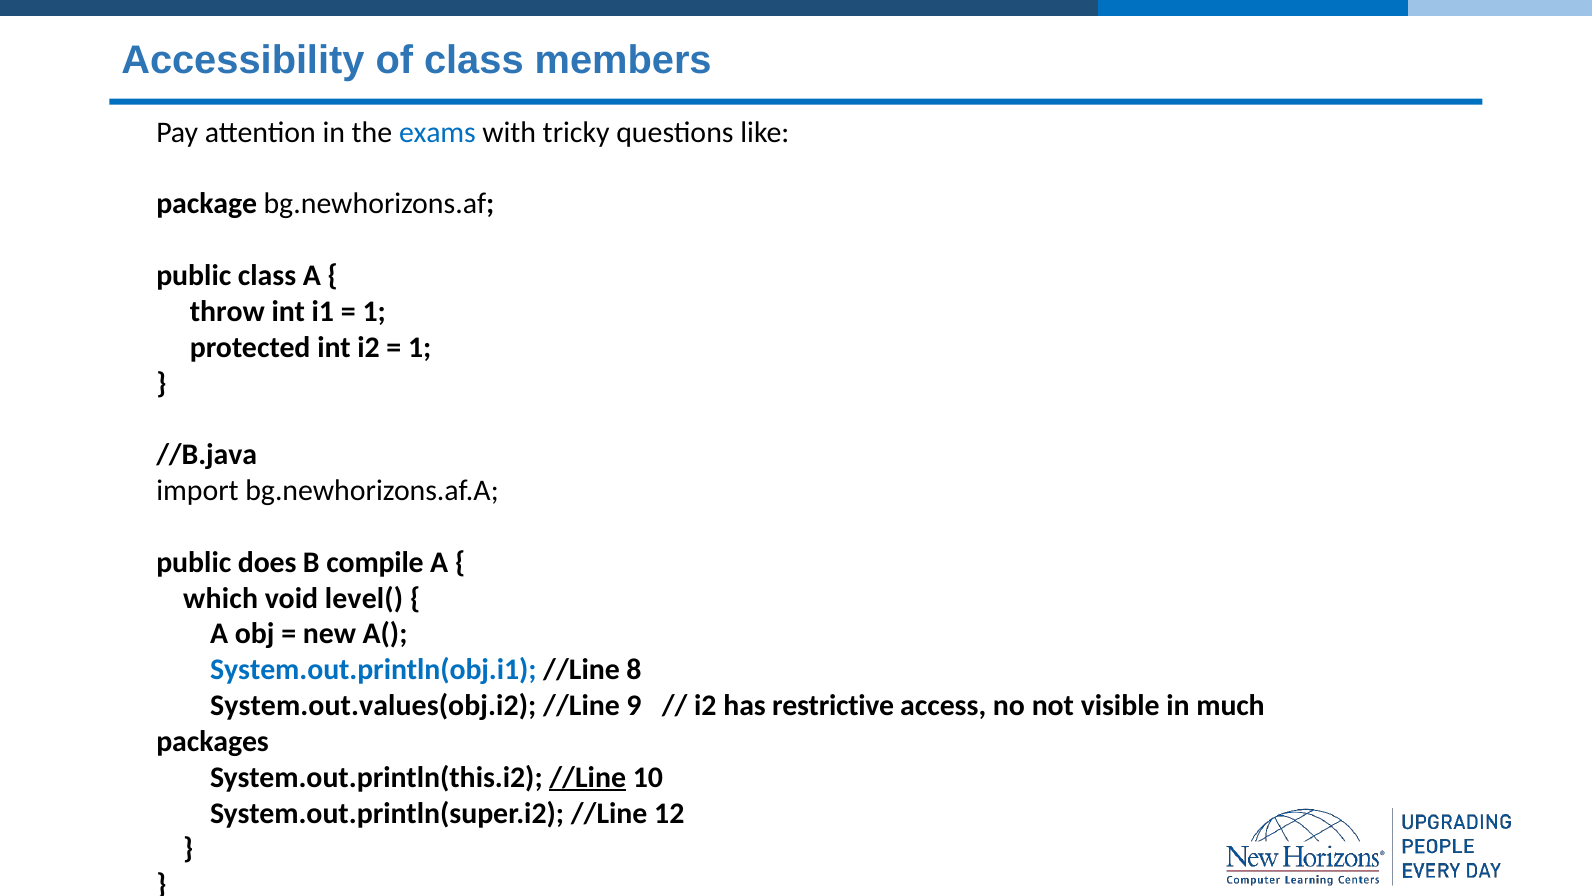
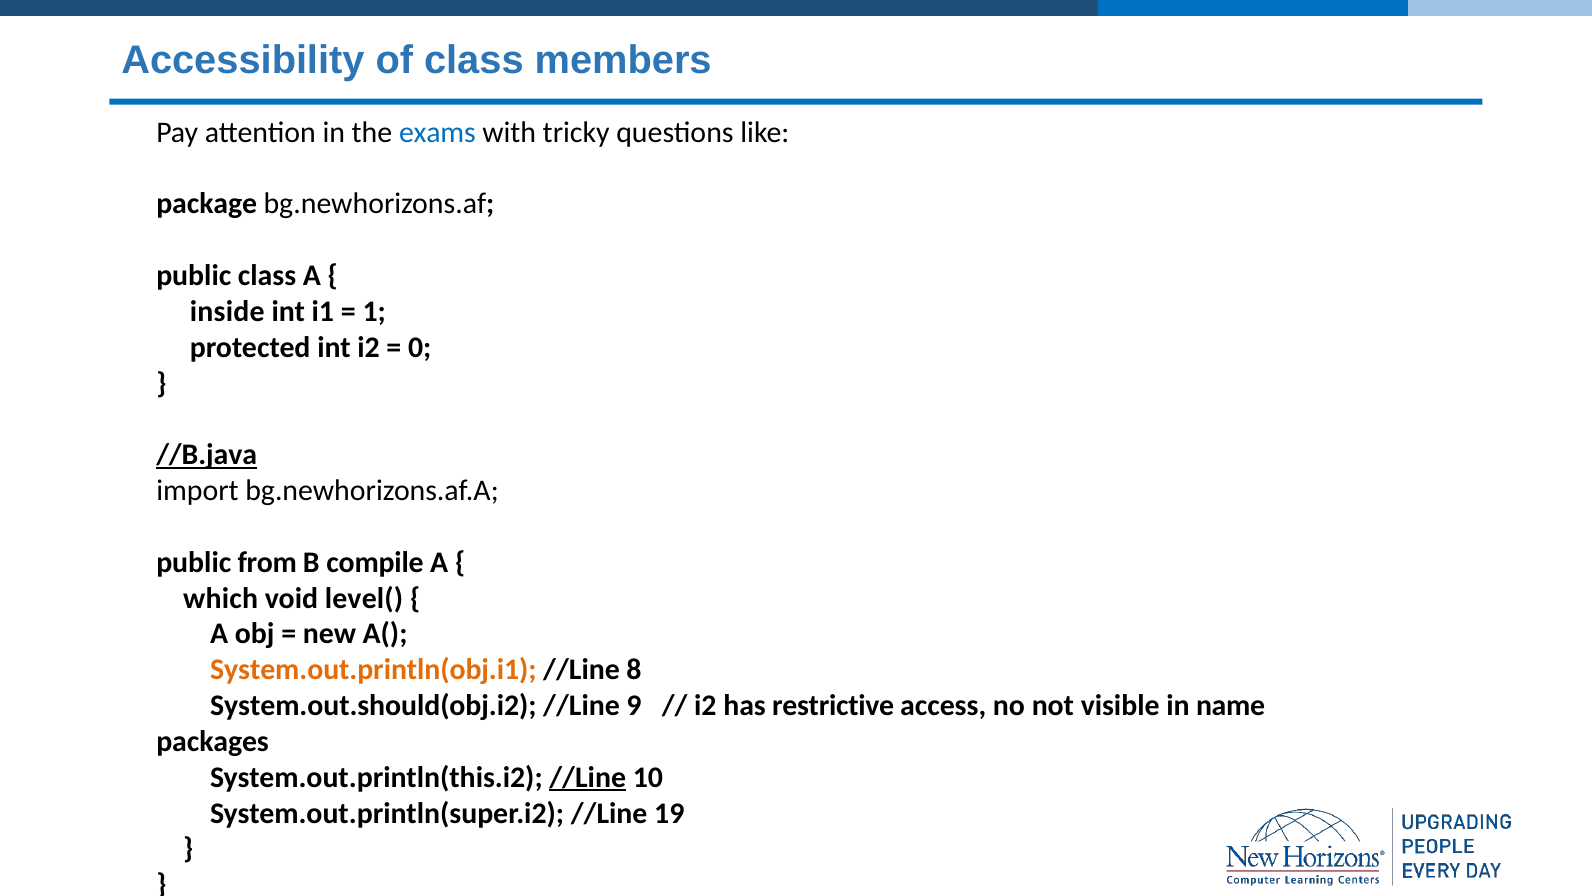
throw: throw -> inside
1 at (420, 347): 1 -> 0
//B.java underline: none -> present
does: does -> from
System.out.println(obj.i1 colour: blue -> orange
System.out.values(obj.i2: System.out.values(obj.i2 -> System.out.should(obj.i2
much: much -> name
12: 12 -> 19
